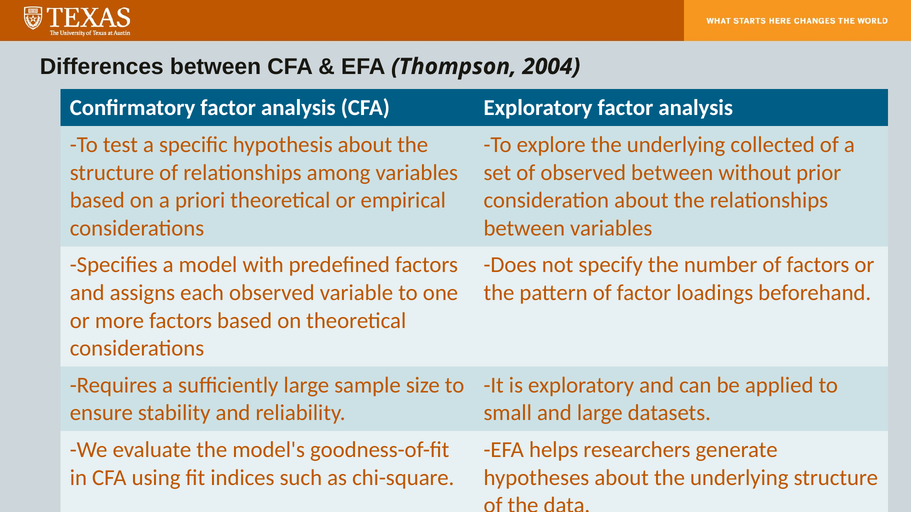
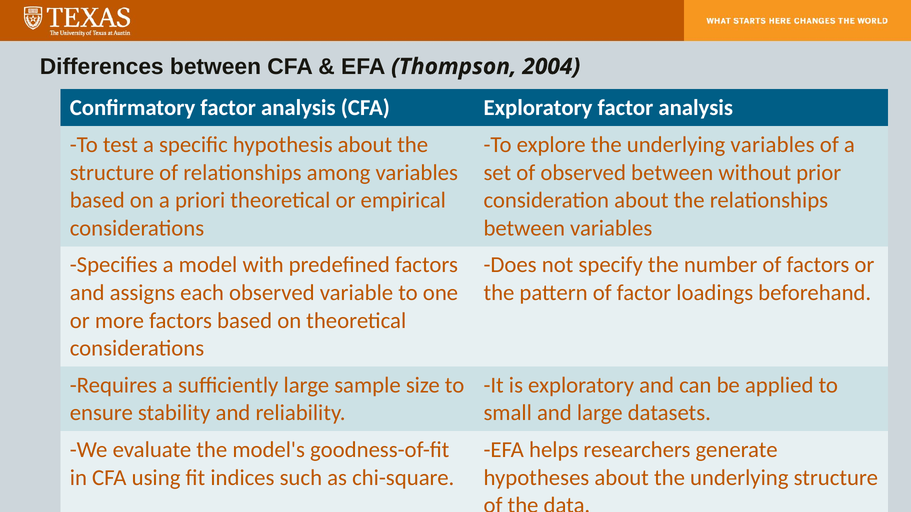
underlying collected: collected -> variables
